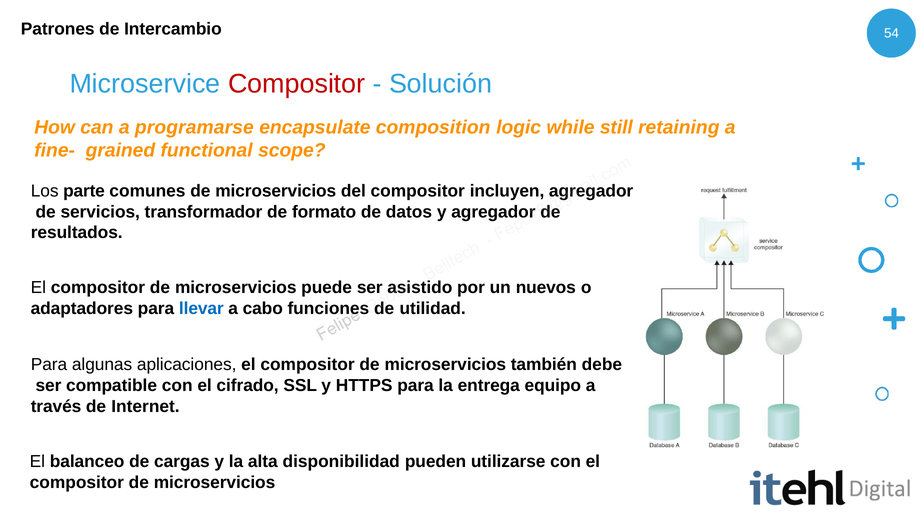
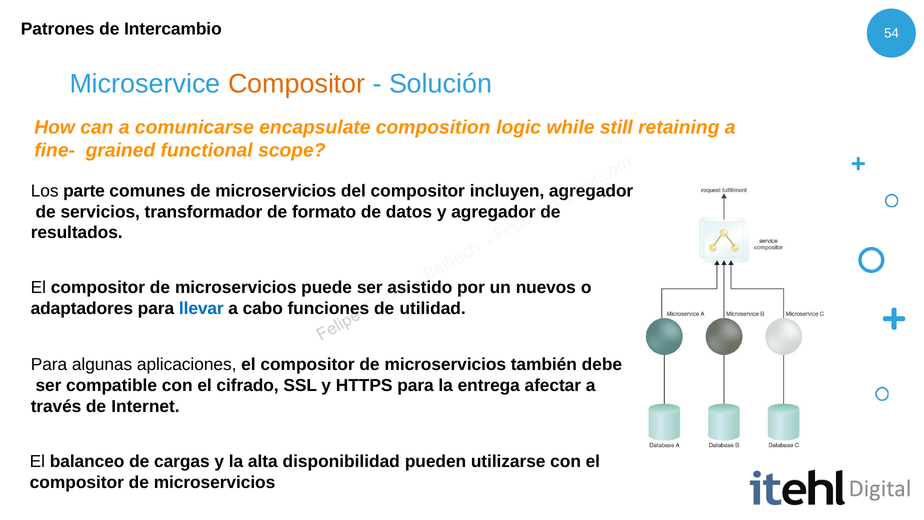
Compositor at (297, 84) colour: red -> orange
programarse: programarse -> comunicarse
equipo: equipo -> afectar
